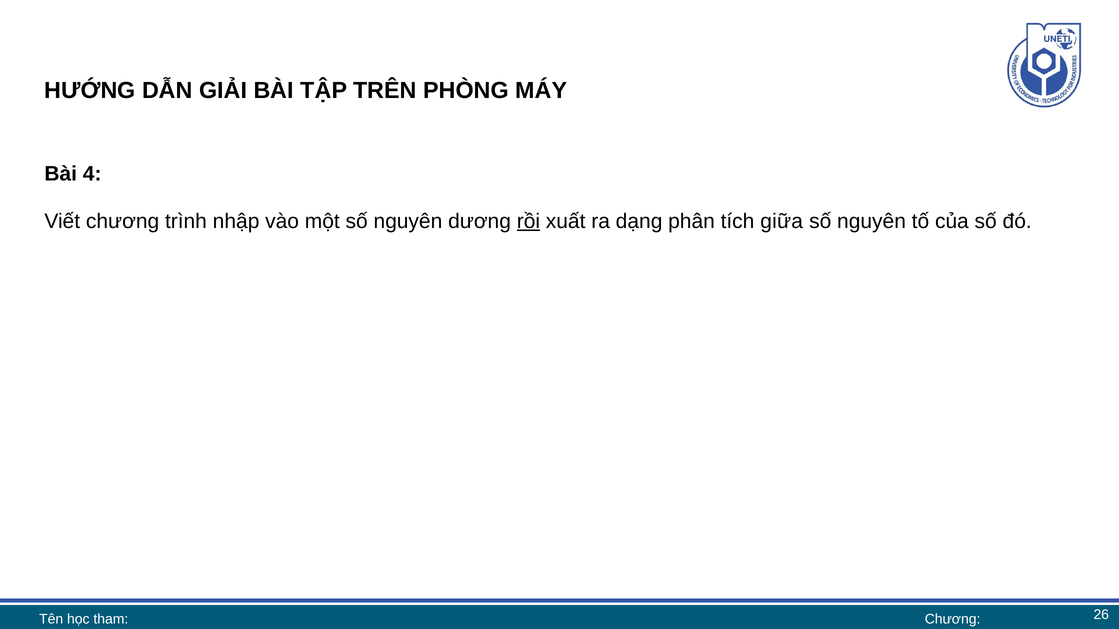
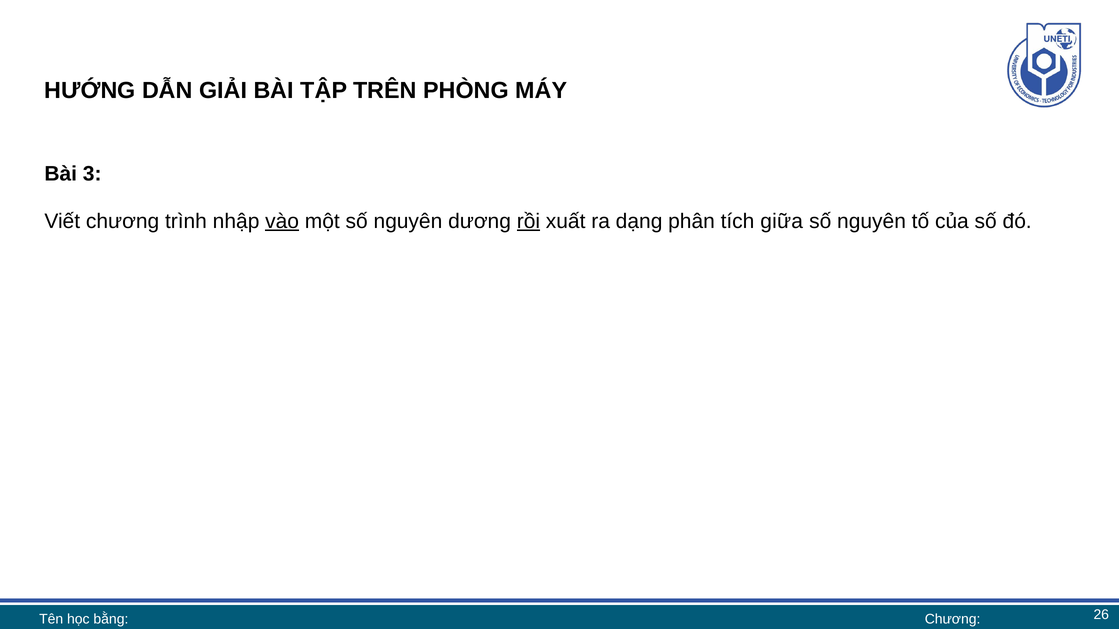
4: 4 -> 3
vào underline: none -> present
tham: tham -> bằng
